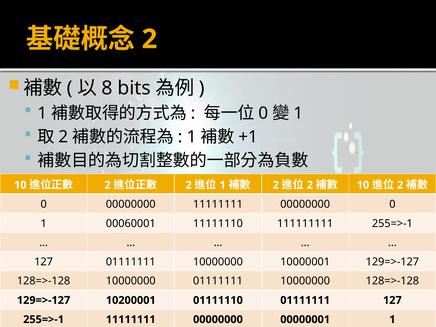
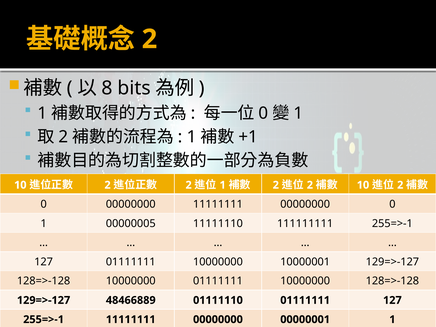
00060001: 00060001 -> 00000005
10200001: 10200001 -> 48466889
